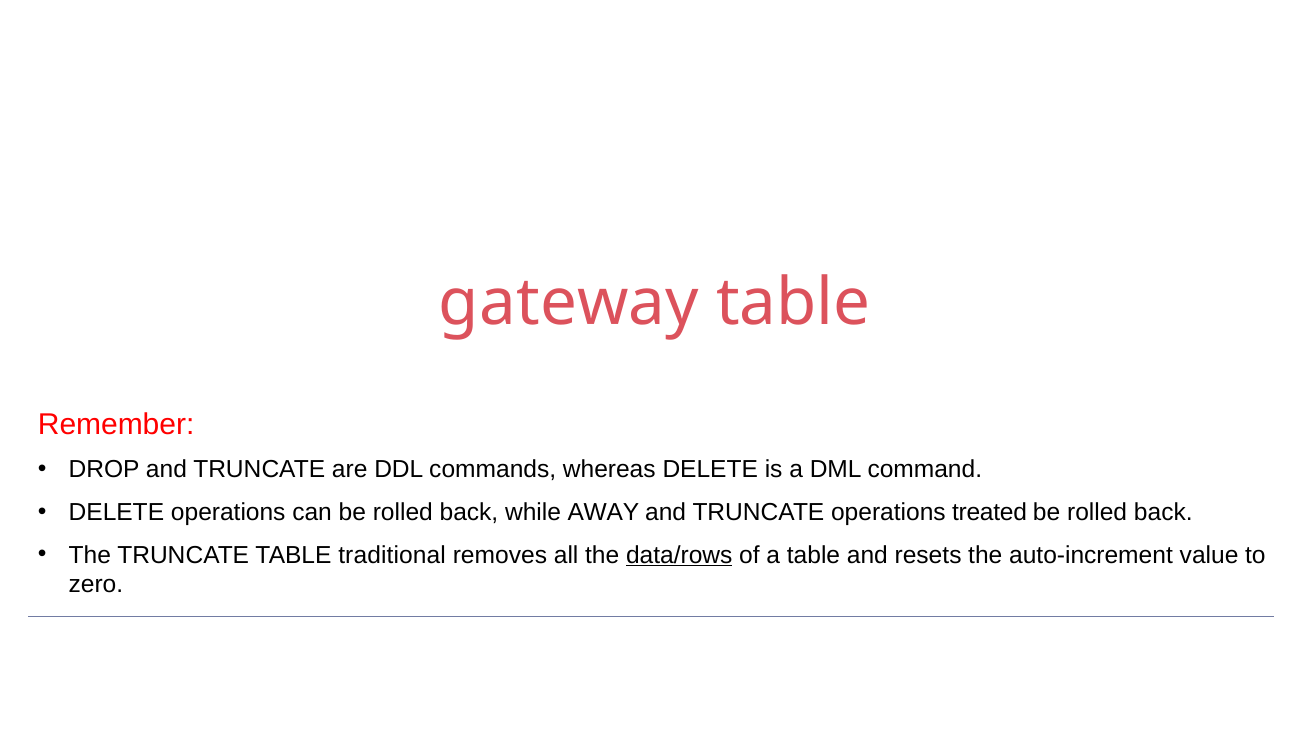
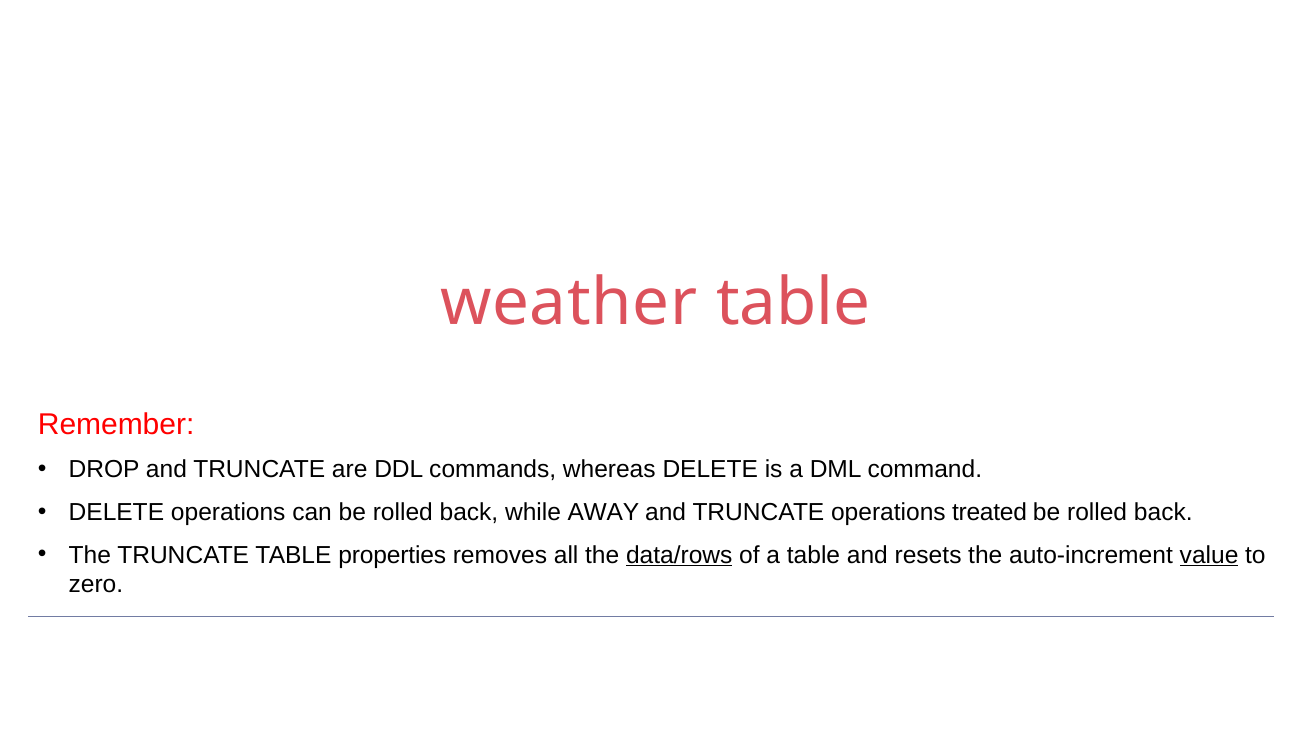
gateway: gateway -> weather
traditional: traditional -> properties
value underline: none -> present
